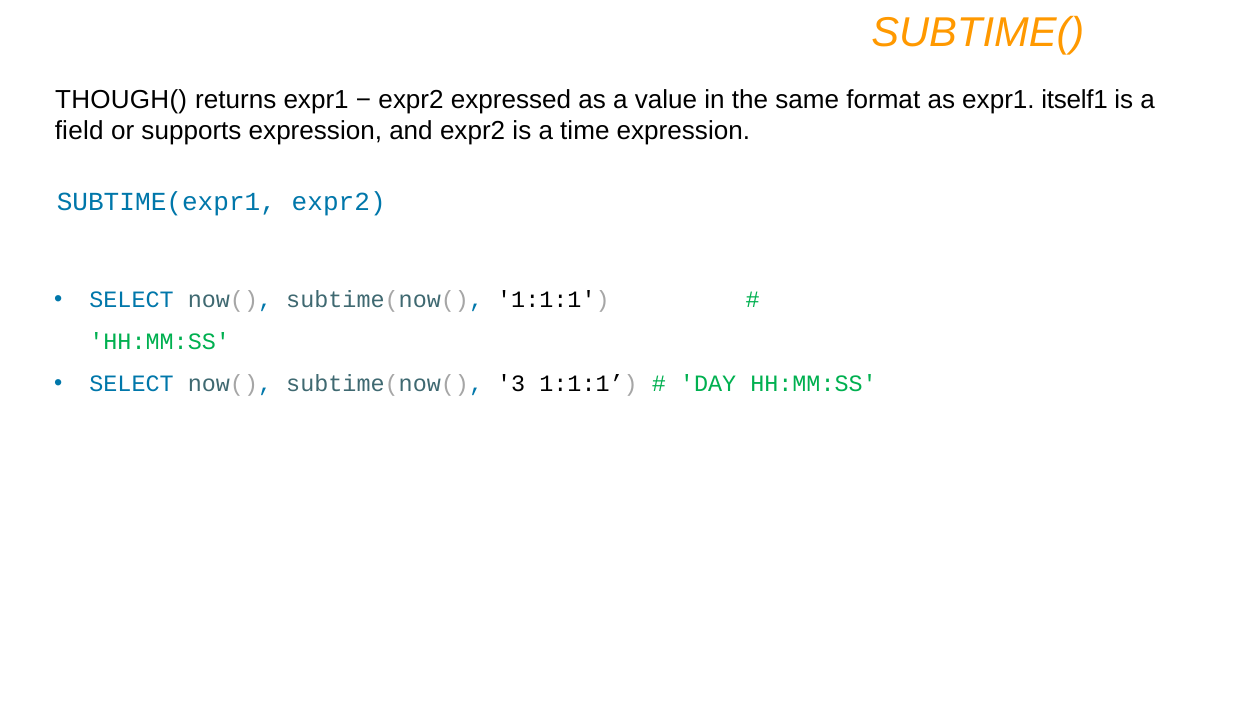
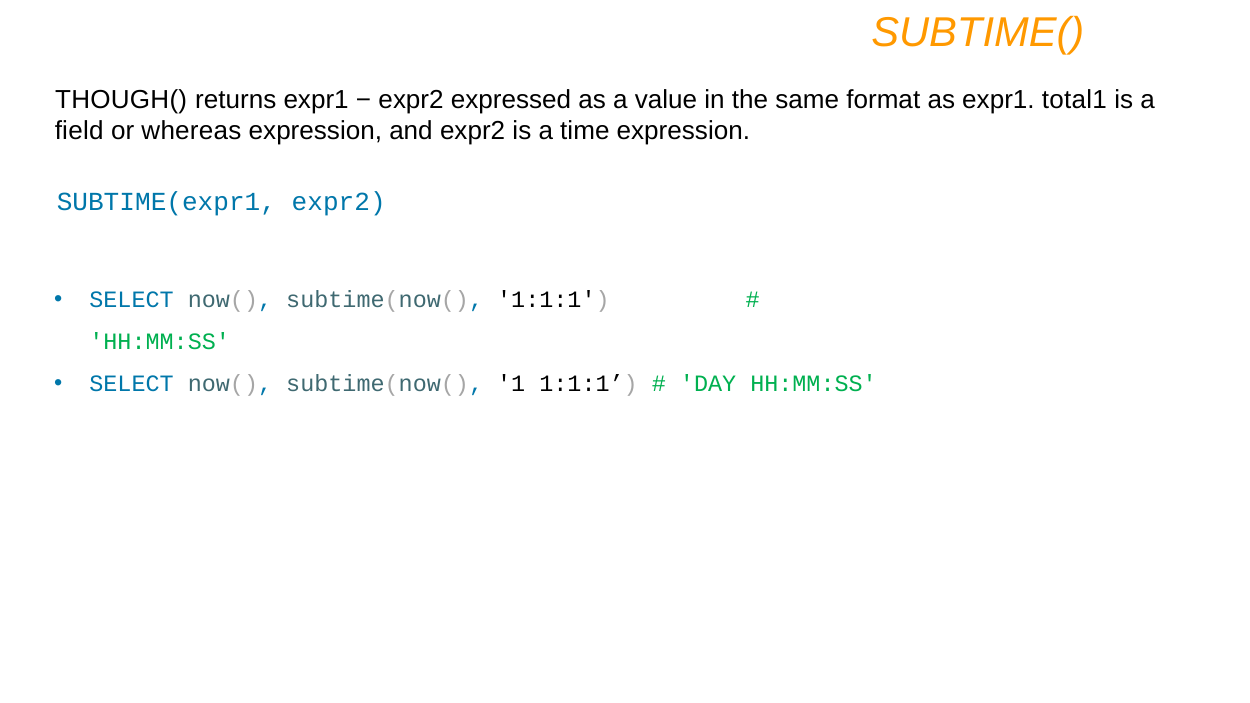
itself1: itself1 -> total1
supports: supports -> whereas
3: 3 -> 1
